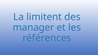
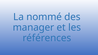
limitent: limitent -> nommé
